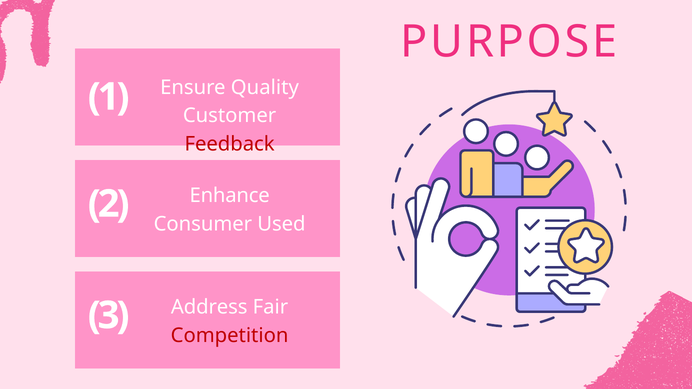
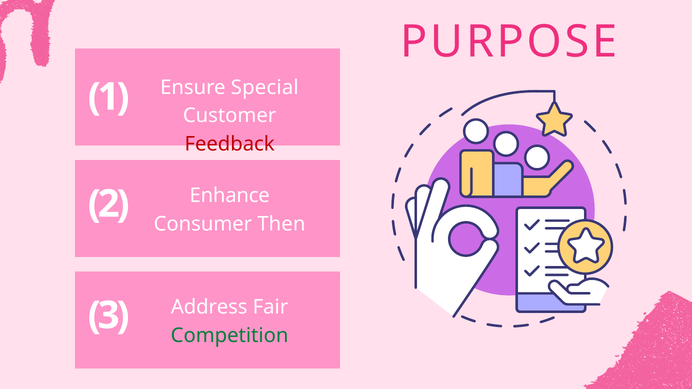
Quality: Quality -> Special
Used: Used -> Then
Competition colour: red -> green
